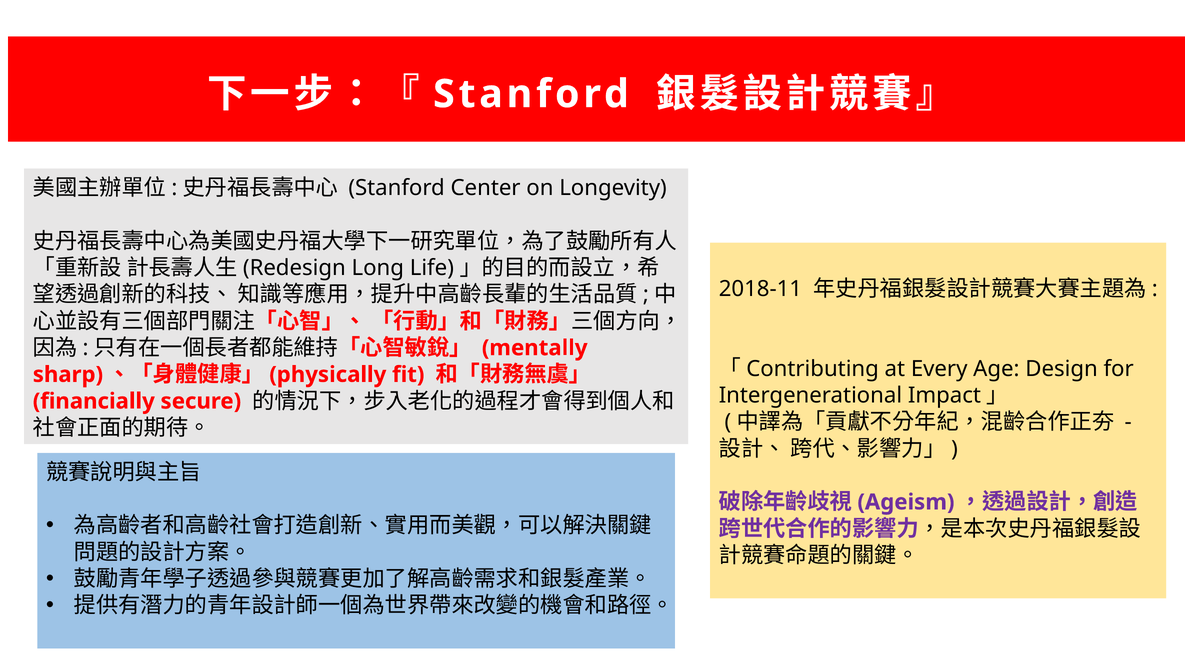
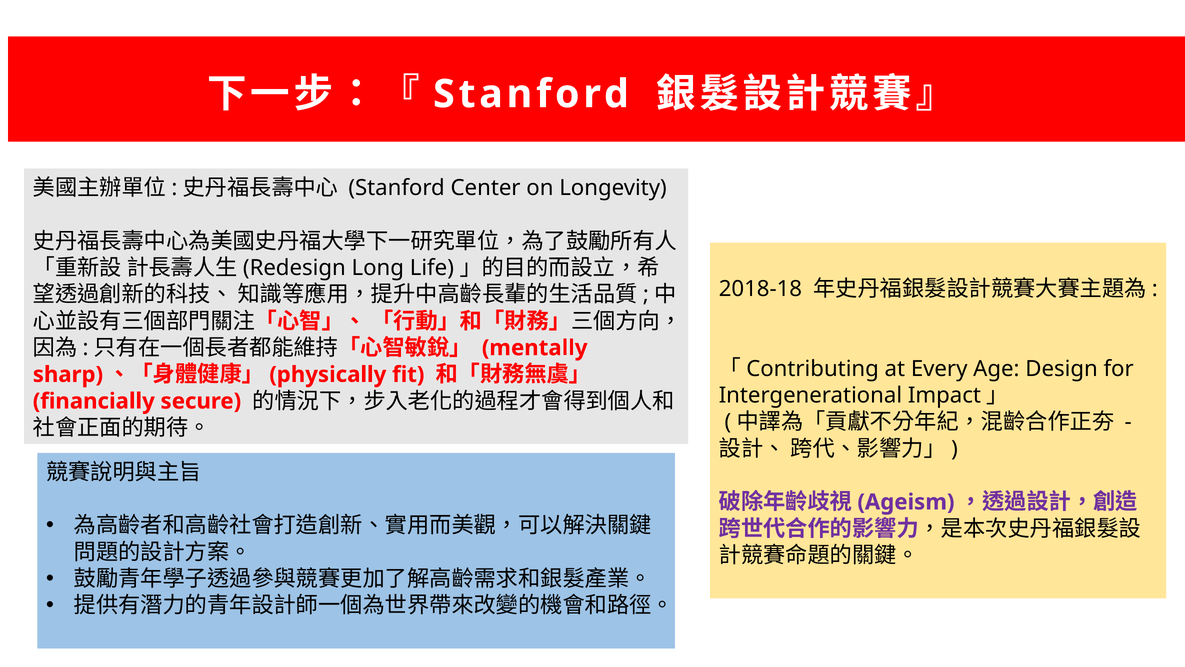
2018-11: 2018-11 -> 2018-18
